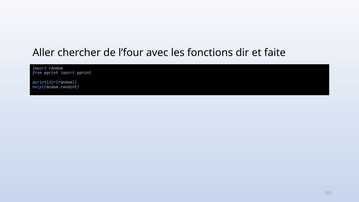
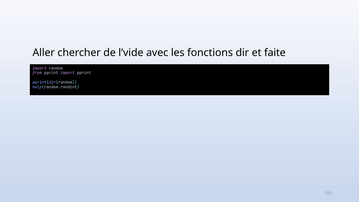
l’four: l’four -> l’vide
